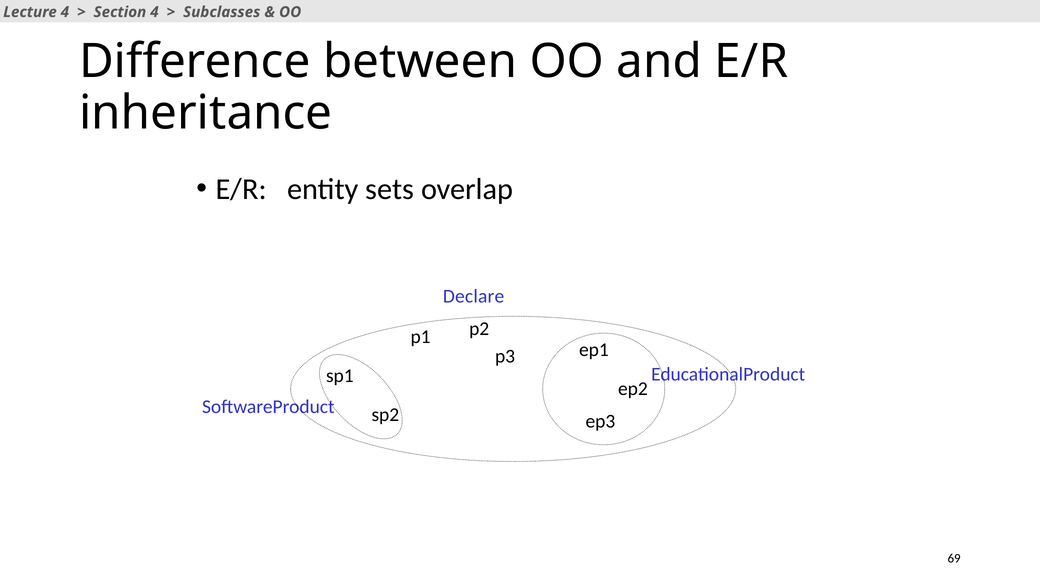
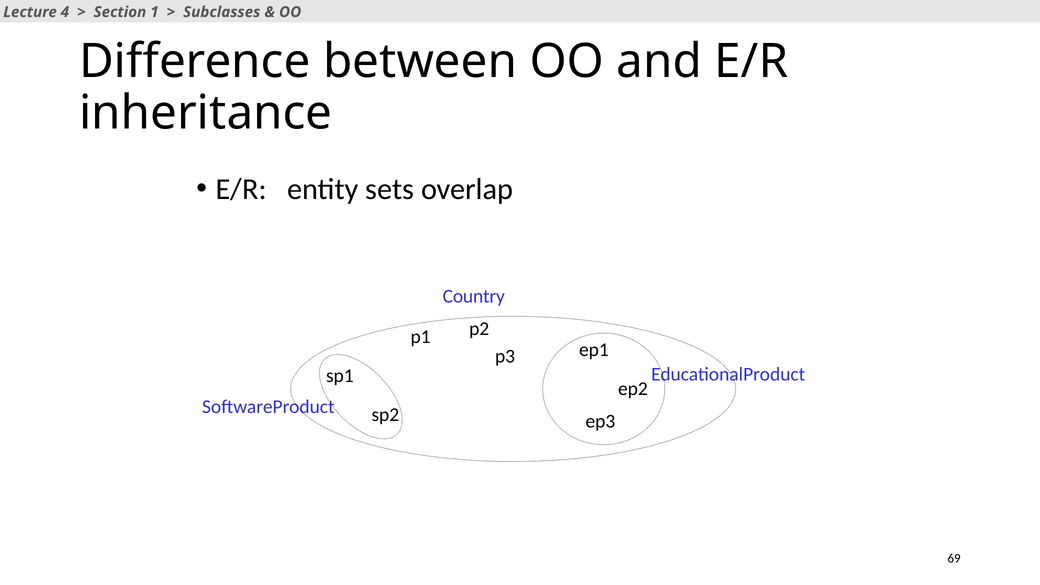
Section 4: 4 -> 1
Declare: Declare -> Country
